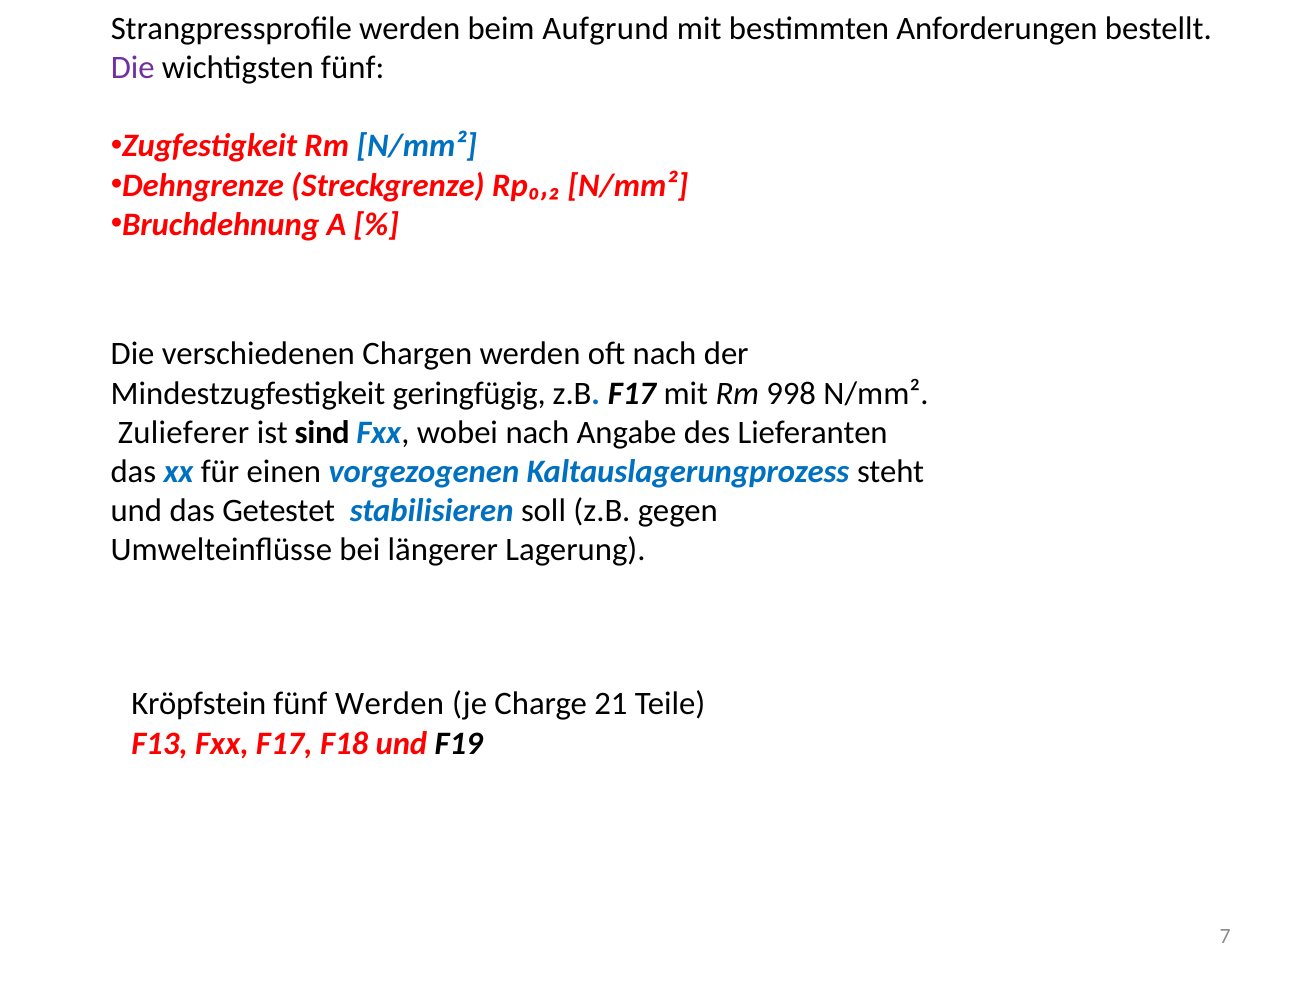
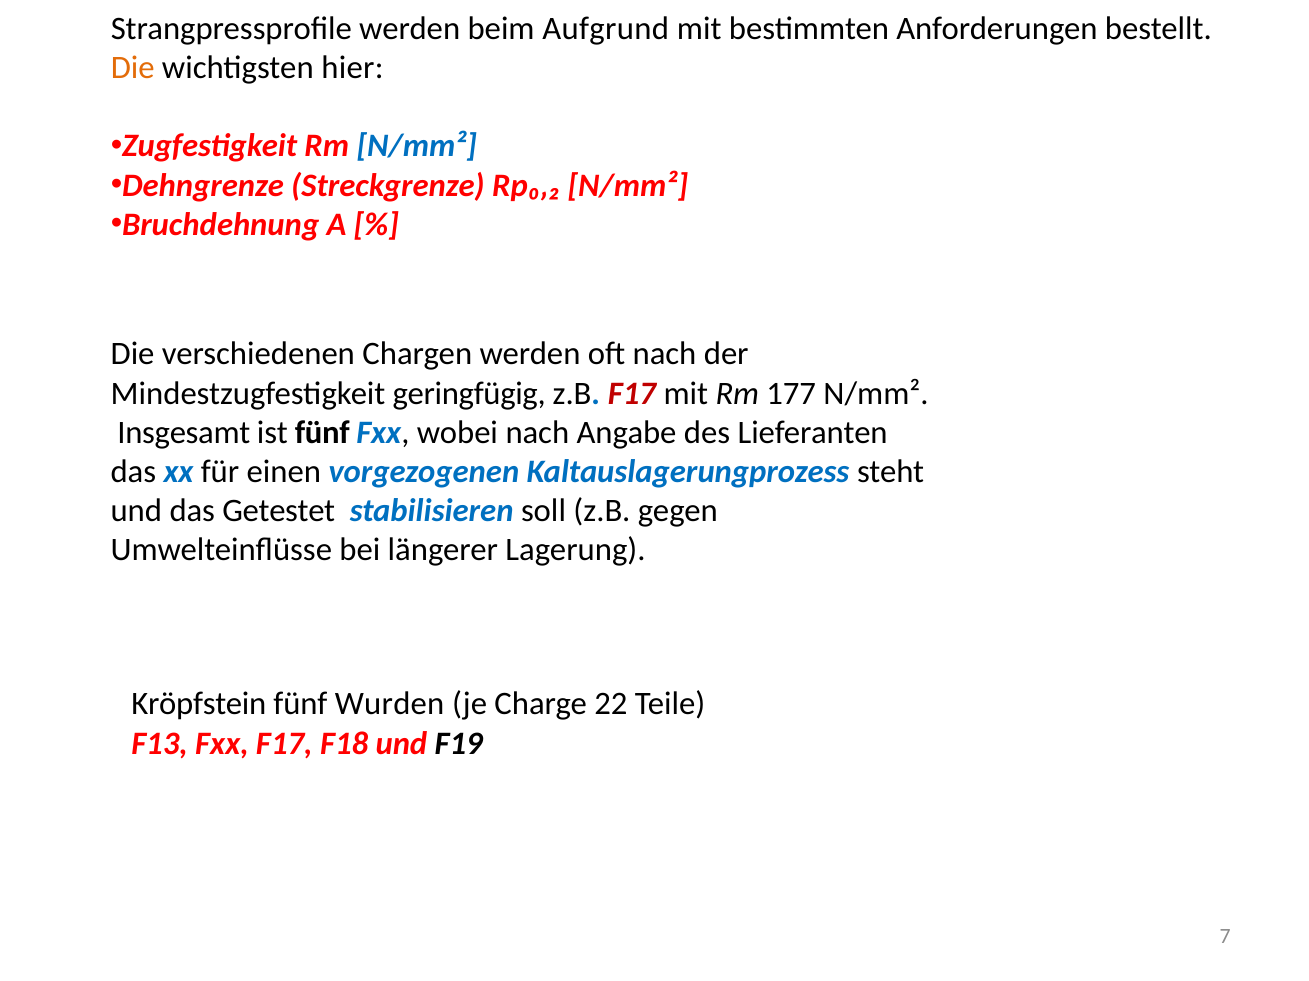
Die at (133, 68) colour: purple -> orange
wichtigsten fünf: fünf -> hier
F17 at (632, 394) colour: black -> red
998: 998 -> 177
Zulieferer: Zulieferer -> Insgesamt
ist sind: sind -> fünf
fünf Werden: Werden -> Wurden
21: 21 -> 22
